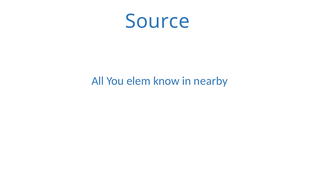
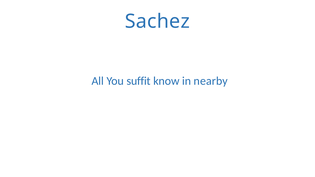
Source: Source -> Sachez
elem: elem -> suffit
